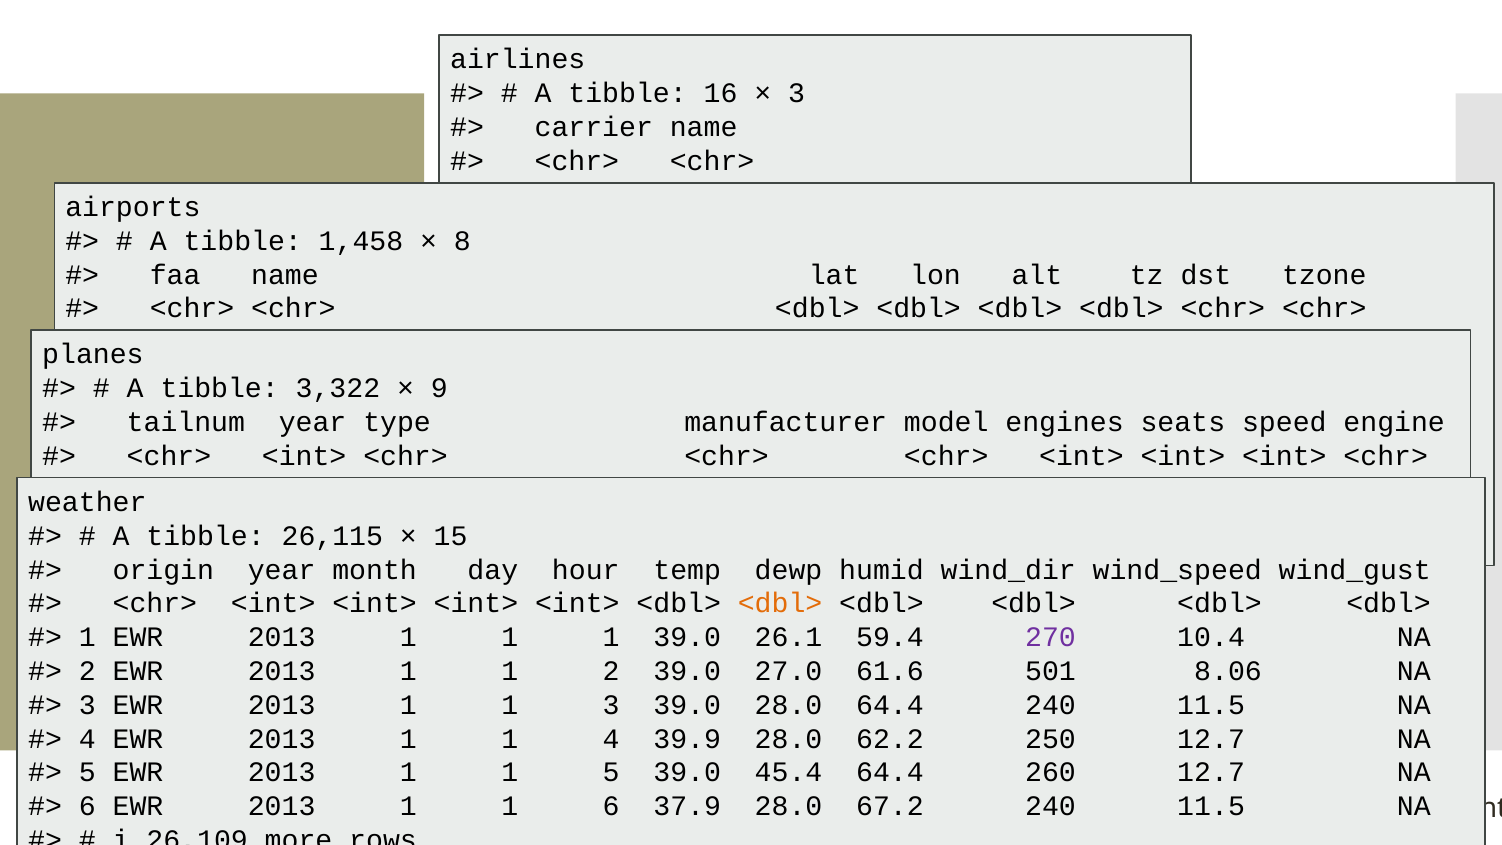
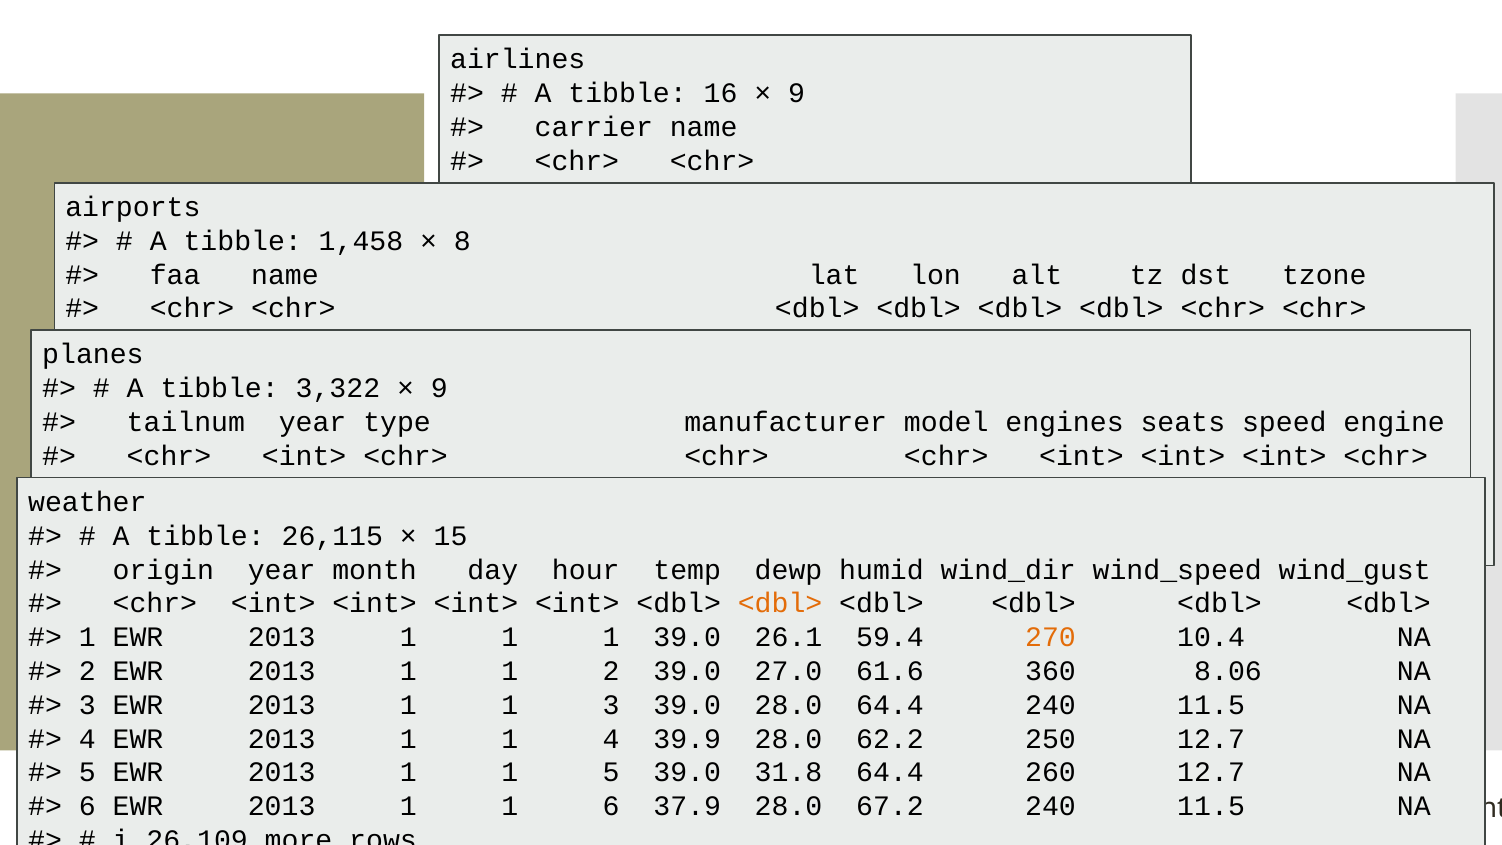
3 at (797, 93): 3 -> 9
270 colour: purple -> orange
501: 501 -> 360
45.4: 45.4 -> 31.8
